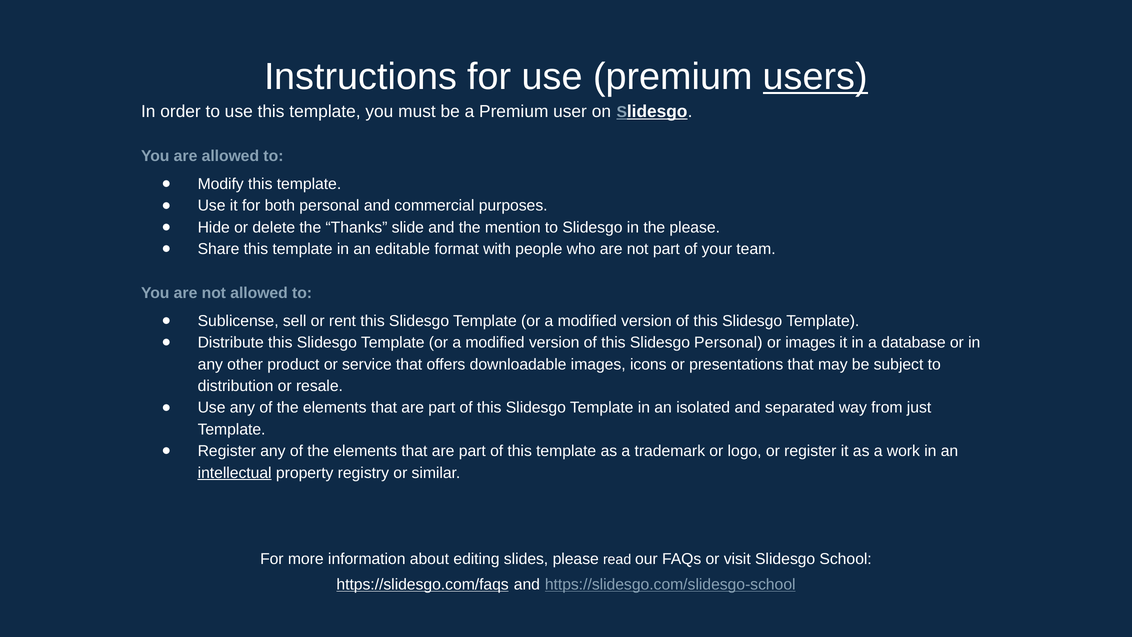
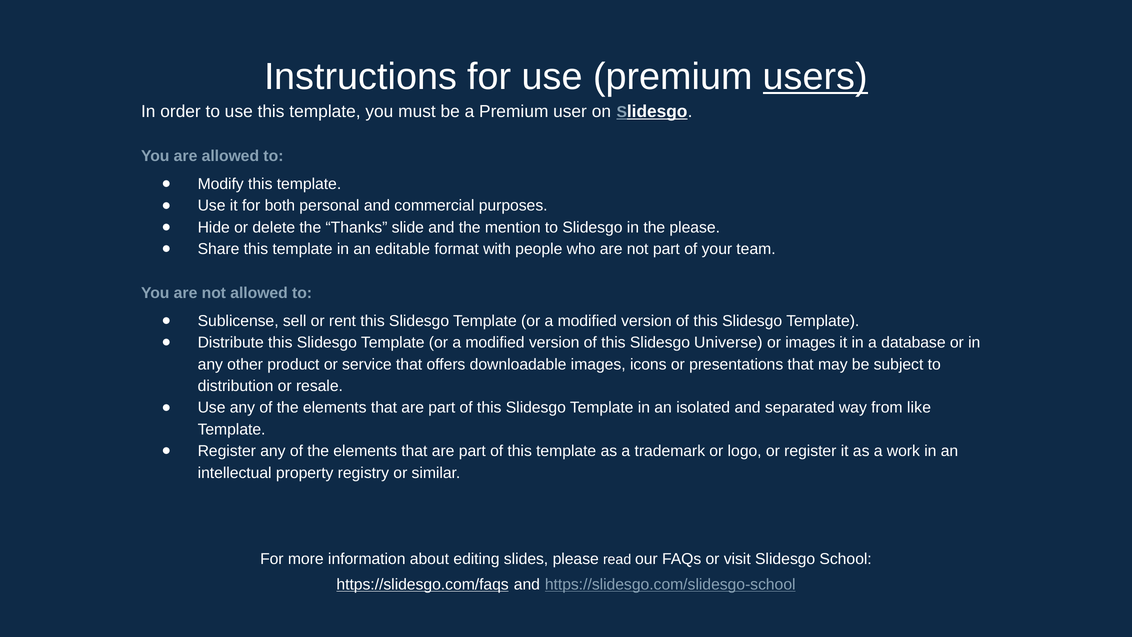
Slidesgo Personal: Personal -> Universe
just: just -> like
intellectual underline: present -> none
